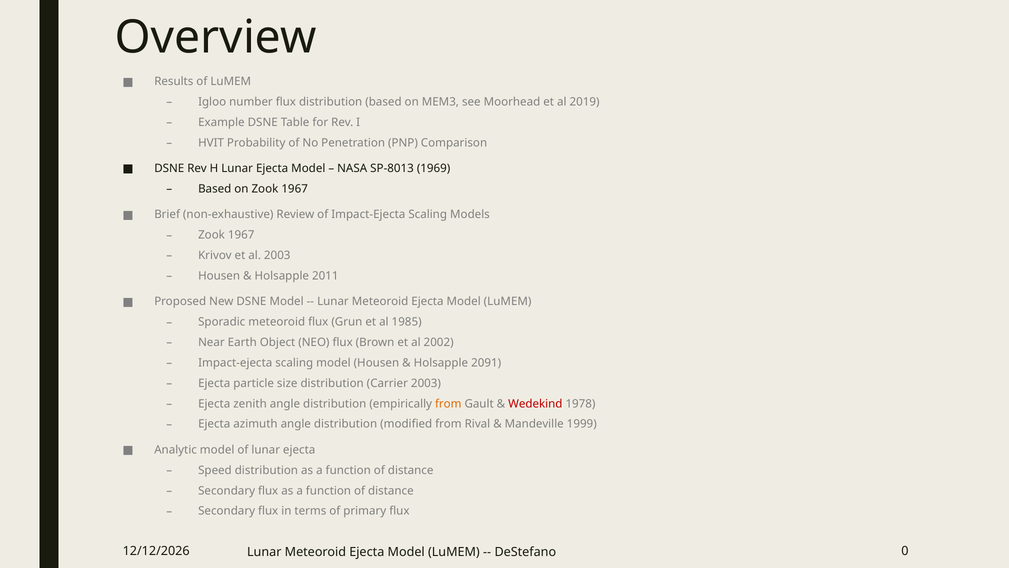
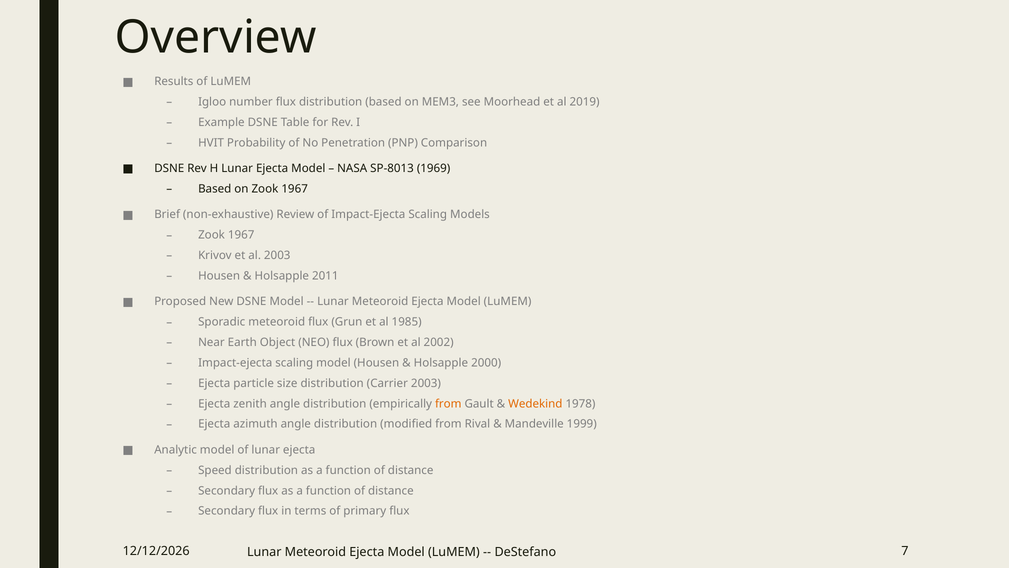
2091: 2091 -> 2000
Wedekind colour: red -> orange
0: 0 -> 7
